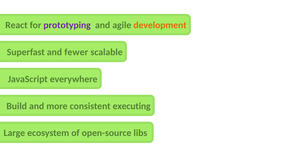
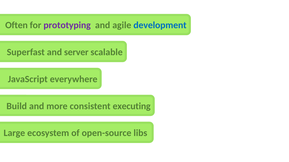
React: React -> Often
development colour: orange -> blue
fewer: fewer -> server
